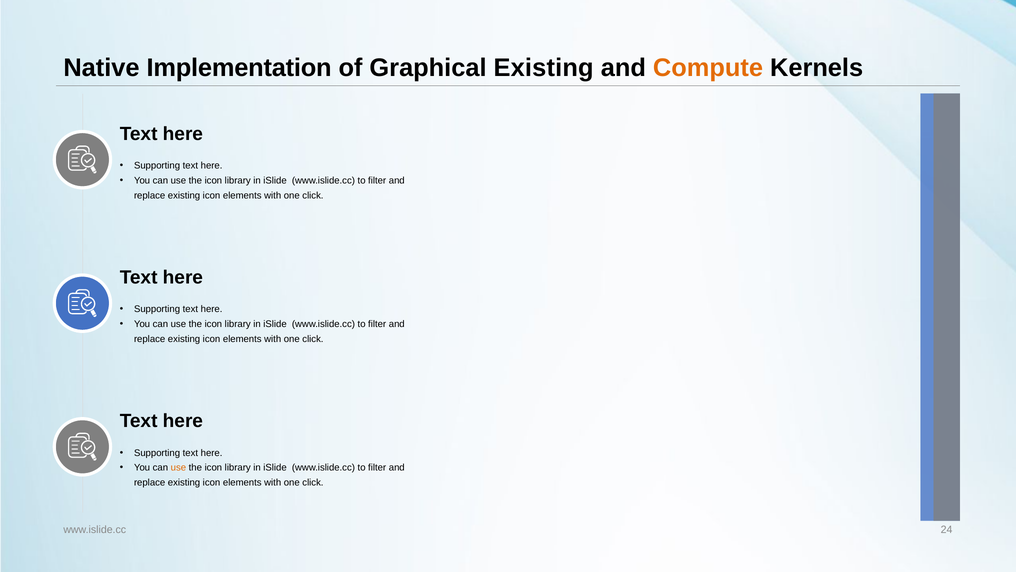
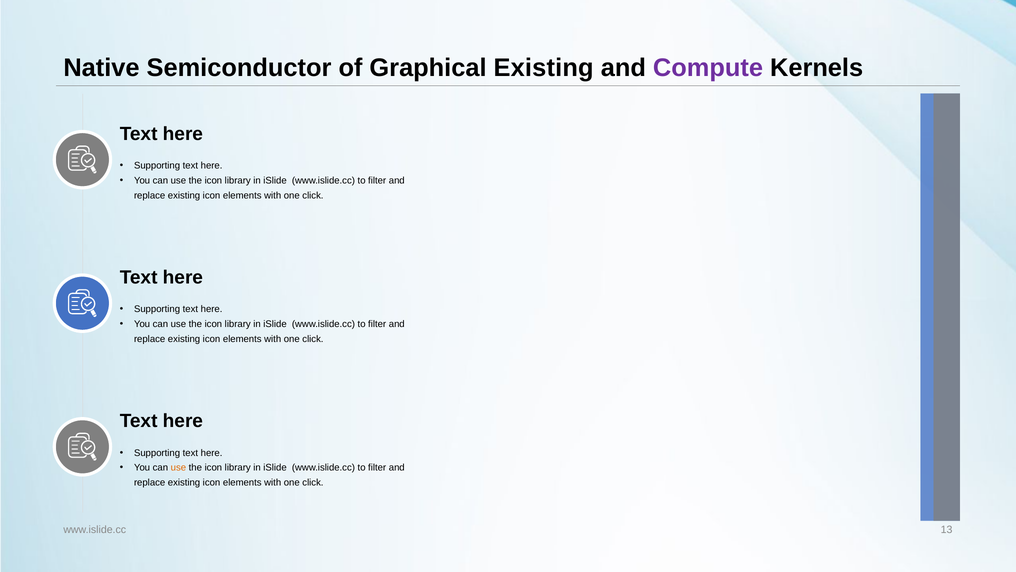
Implementation: Implementation -> Semiconductor
Compute colour: orange -> purple
24: 24 -> 13
